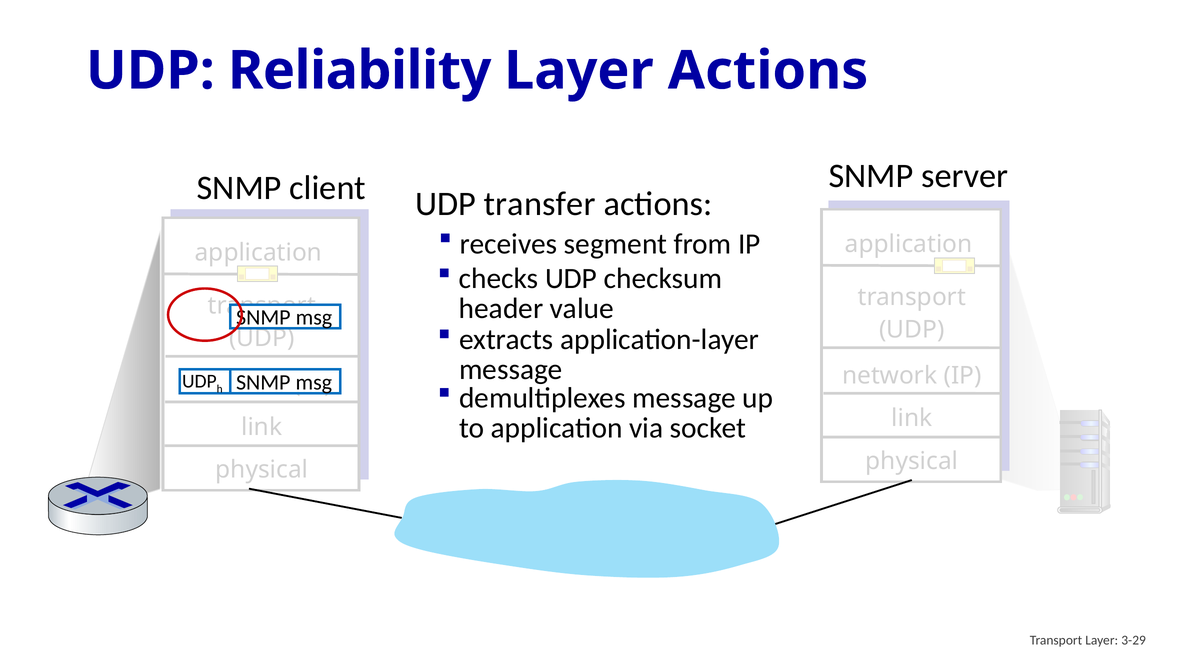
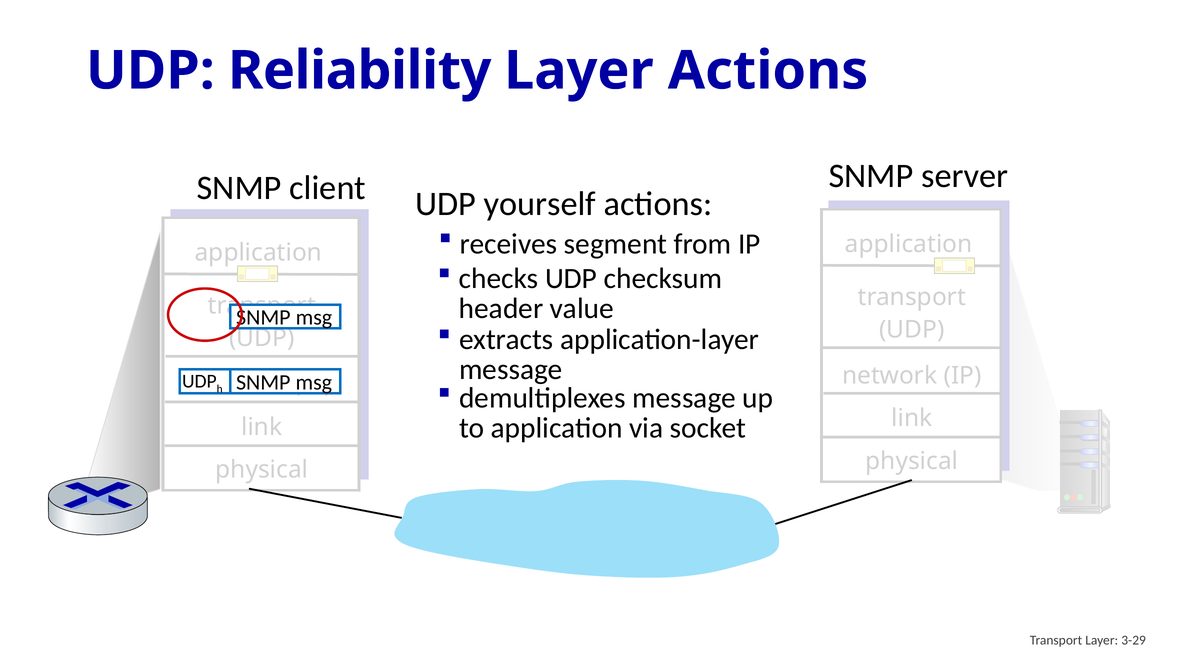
transfer: transfer -> yourself
